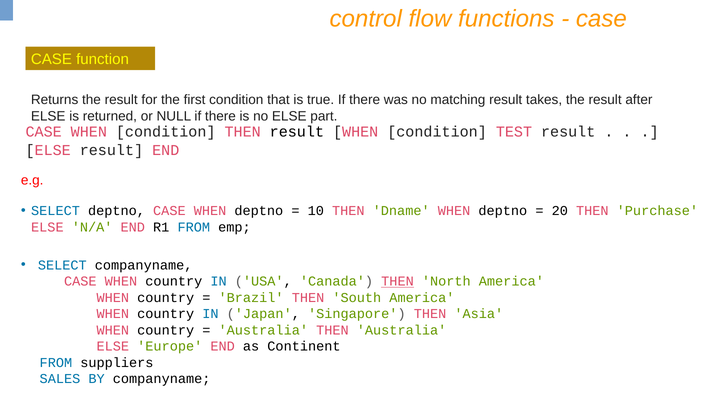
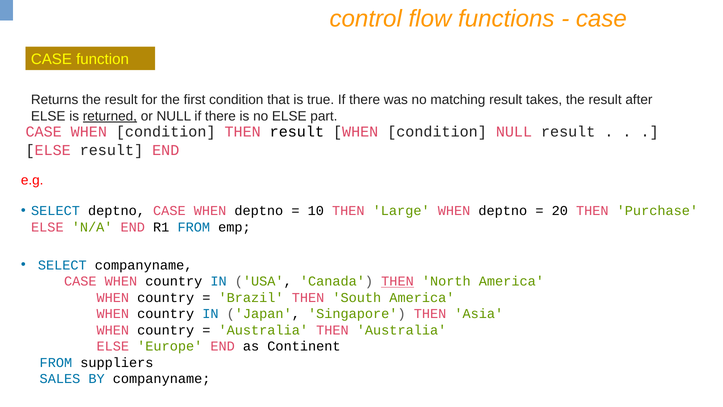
returned underline: none -> present
condition TEST: TEST -> NULL
Dname: Dname -> Large
